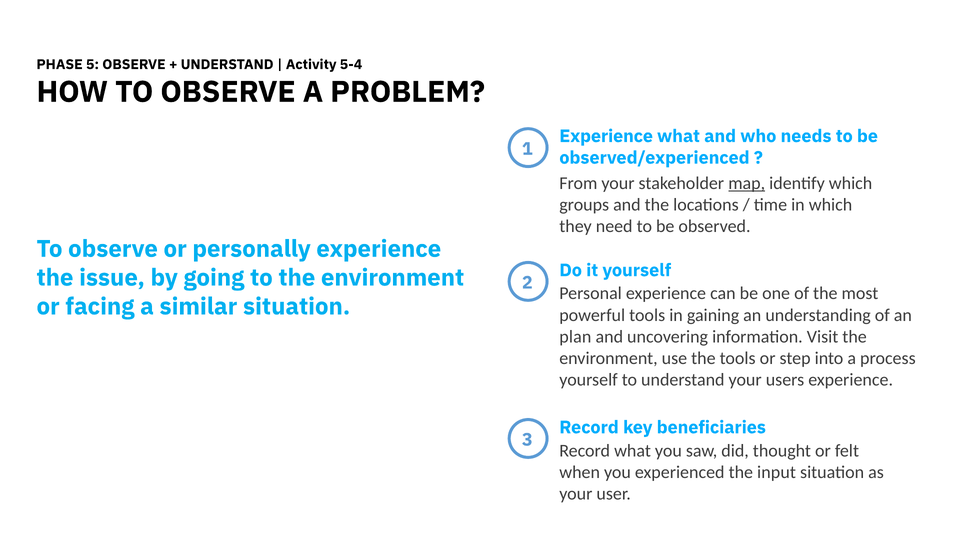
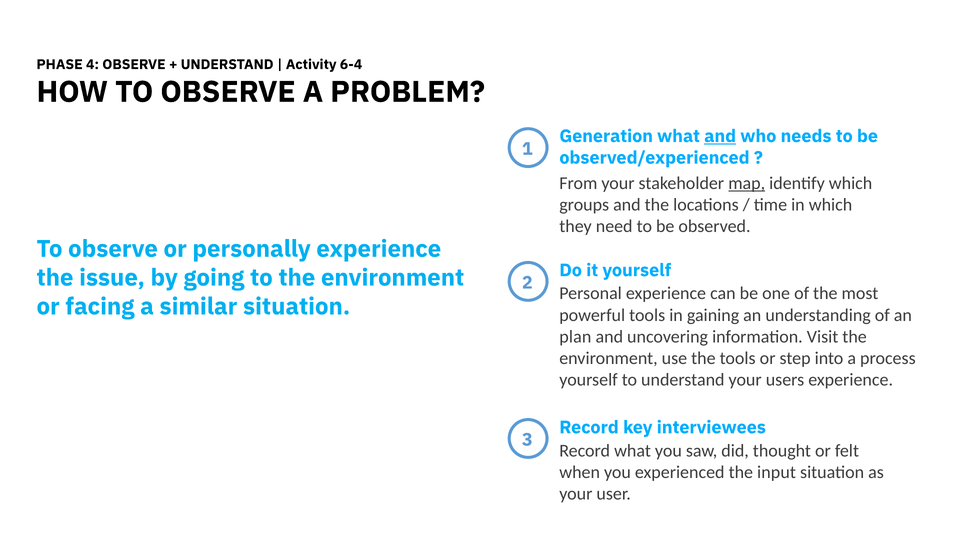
5: 5 -> 4
5-4: 5-4 -> 6-4
Experience at (606, 136): Experience -> Generation
and at (720, 136) underline: none -> present
beneficiaries: beneficiaries -> interviewees
